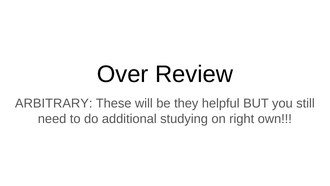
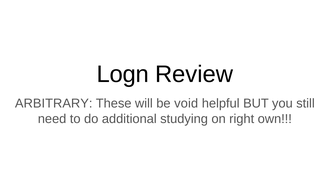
Over: Over -> Logn
they: they -> void
